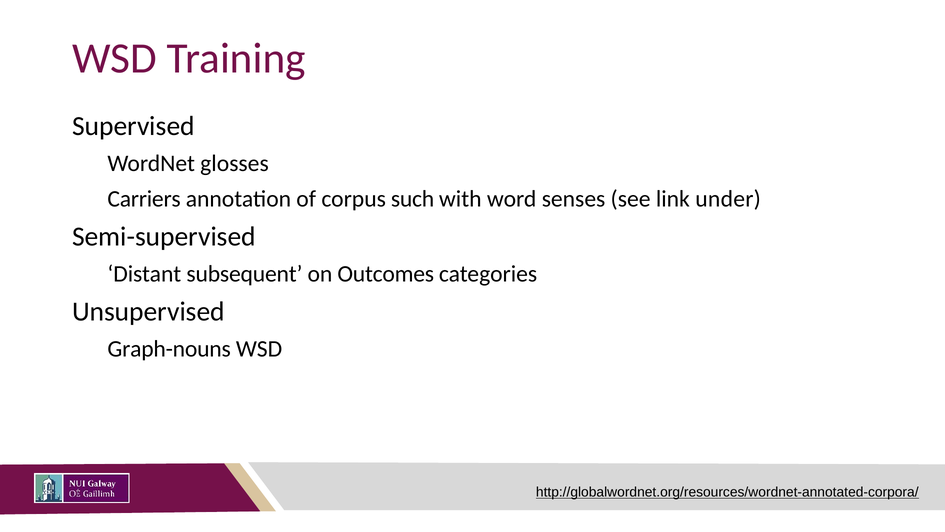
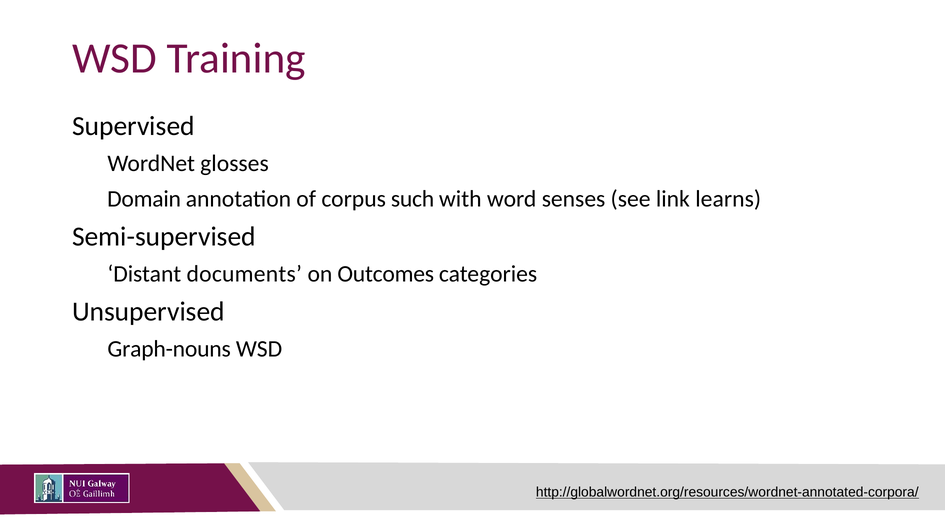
Carriers: Carriers -> Domain
under: under -> learns
subsequent: subsequent -> documents
